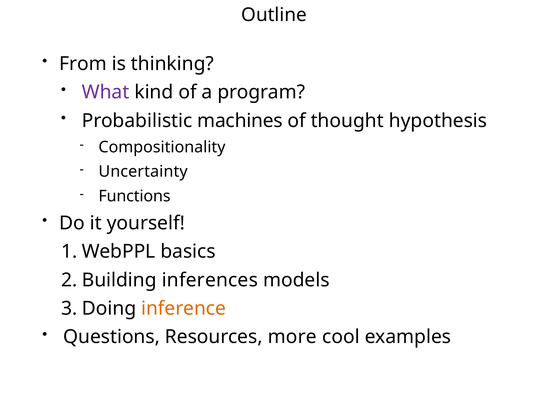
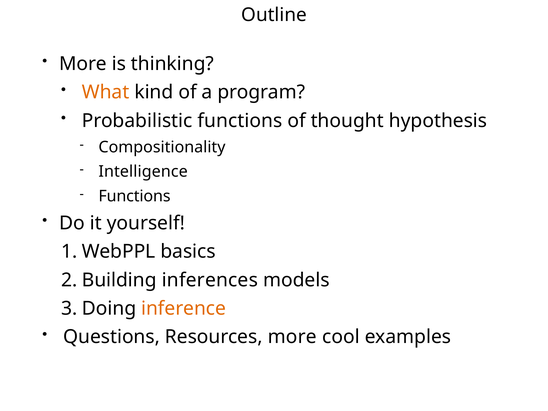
From at (83, 64): From -> More
What colour: purple -> orange
Probabilistic machines: machines -> functions
Uncertainty: Uncertainty -> Intelligence
